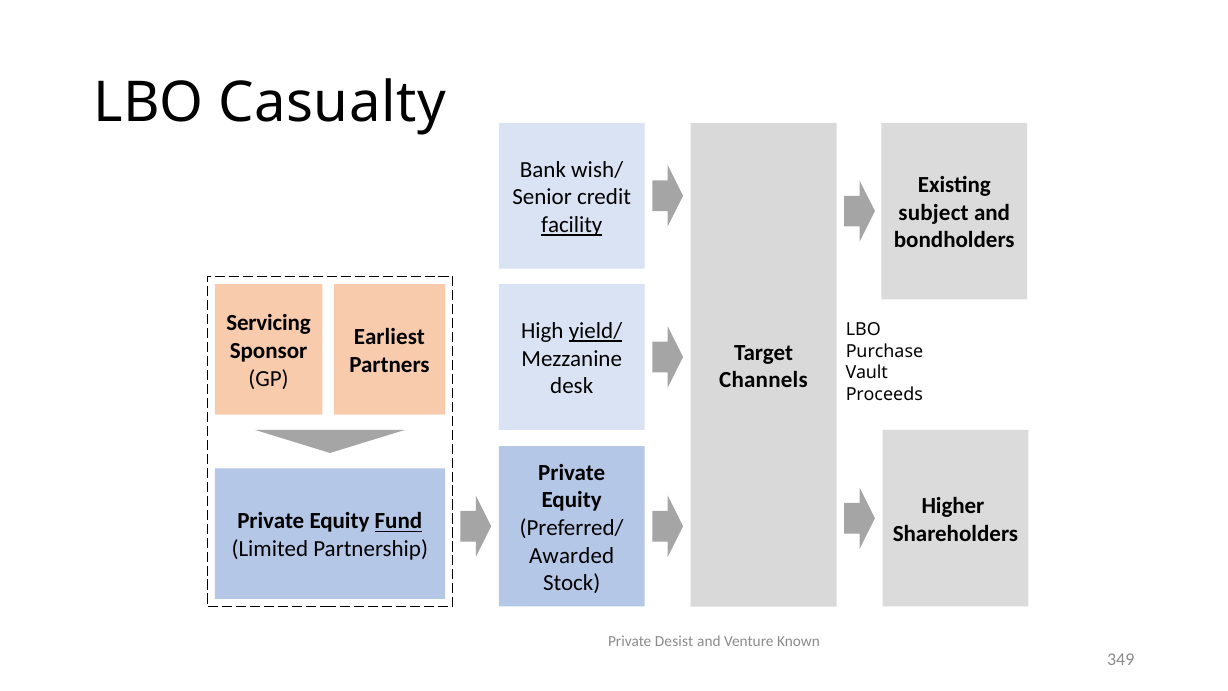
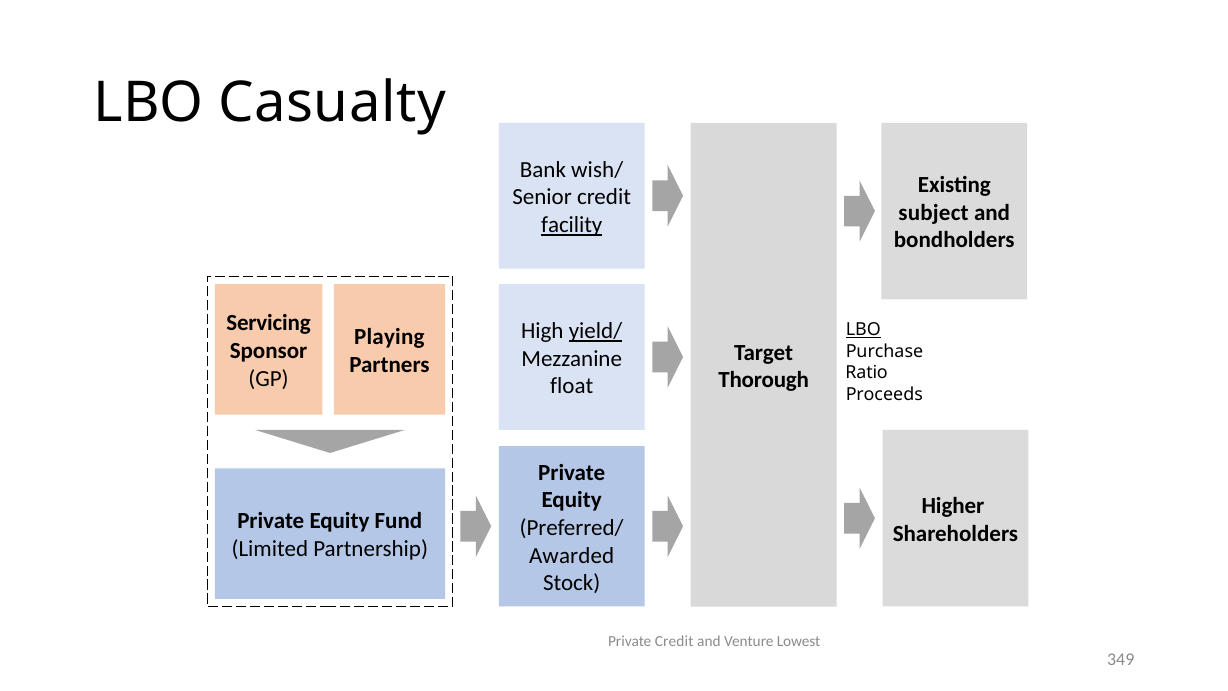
LBO at (863, 330) underline: none -> present
Earliest: Earliest -> Playing
Vault: Vault -> Ratio
Channels: Channels -> Thorough
desk: desk -> float
Fund underline: present -> none
Private Desist: Desist -> Credit
Known: Known -> Lowest
